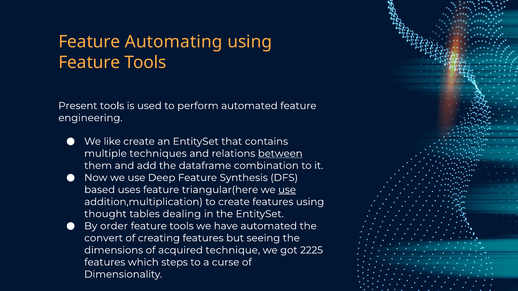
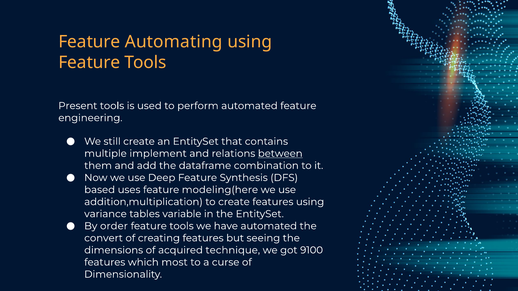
like: like -> still
techniques: techniques -> implement
triangular(here: triangular(here -> modeling(here
use at (287, 190) underline: present -> none
thought: thought -> variance
dealing: dealing -> variable
2225: 2225 -> 9100
steps: steps -> most
